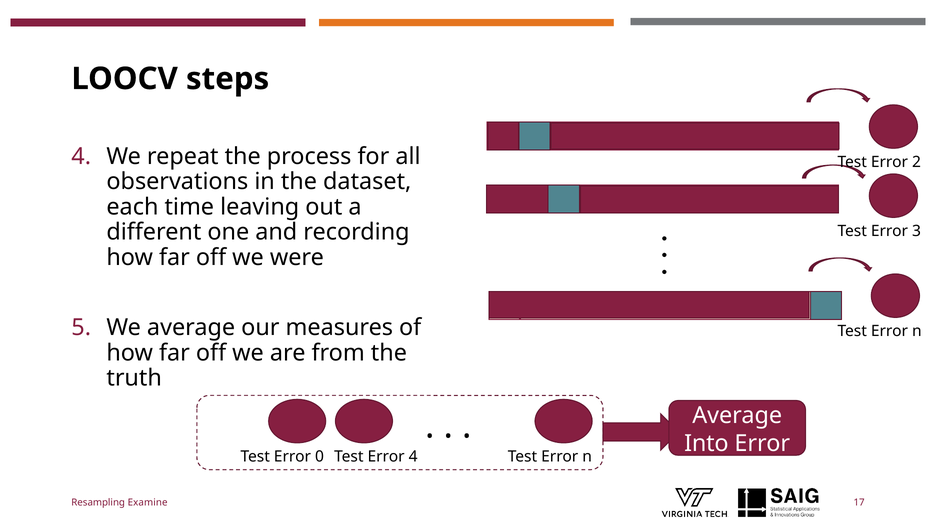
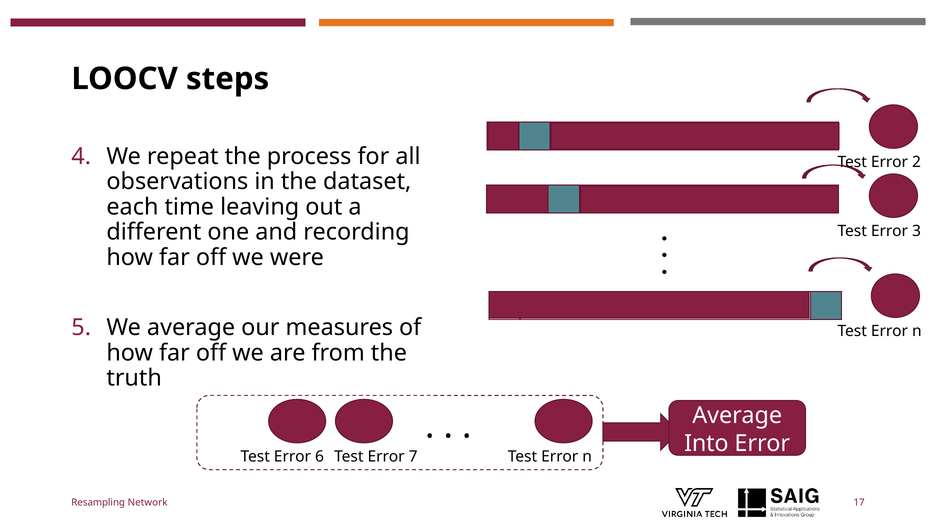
0: 0 -> 6
Error 4: 4 -> 7
Examine: Examine -> Network
